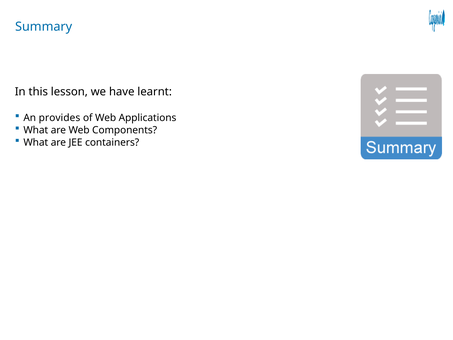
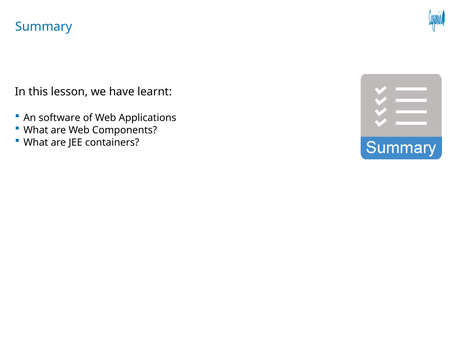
provides: provides -> software
